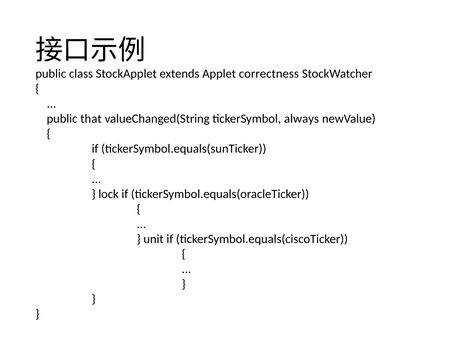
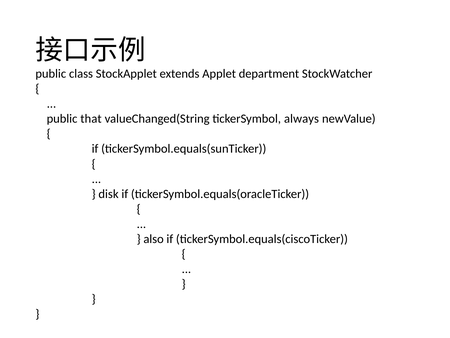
correctness: correctness -> department
lock: lock -> disk
unit: unit -> also
